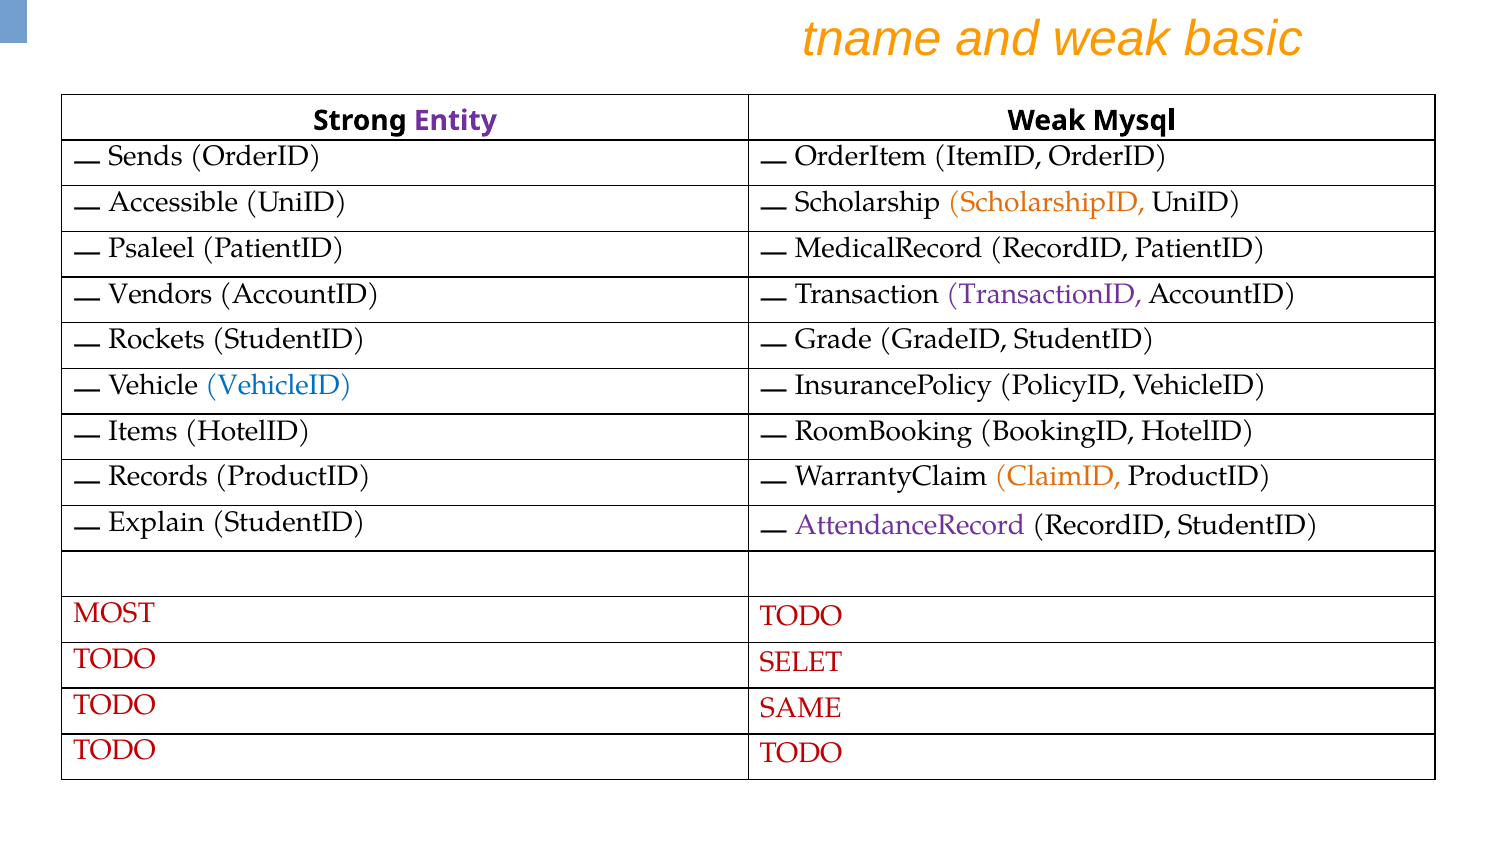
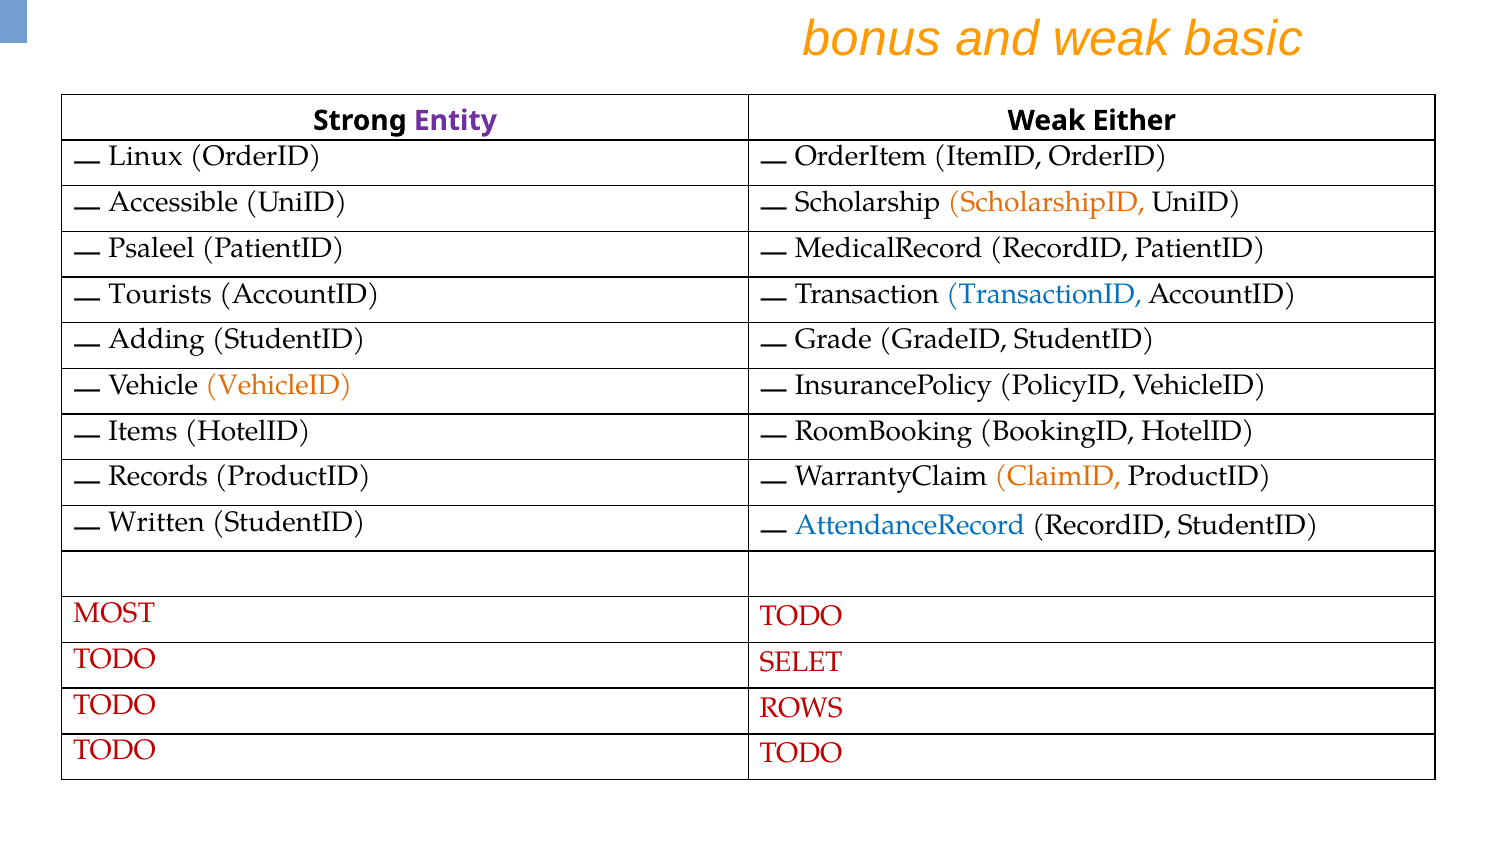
tname: tname -> bonus
Mysql: Mysql -> Either
Sends: Sends -> Linux
Vendors: Vendors -> Tourists
TransactionID colour: purple -> blue
Rockets: Rockets -> Adding
VehicleID at (279, 385) colour: blue -> orange
Explain: Explain -> Written
AttendanceRecord colour: purple -> blue
SAME: SAME -> ROWS
